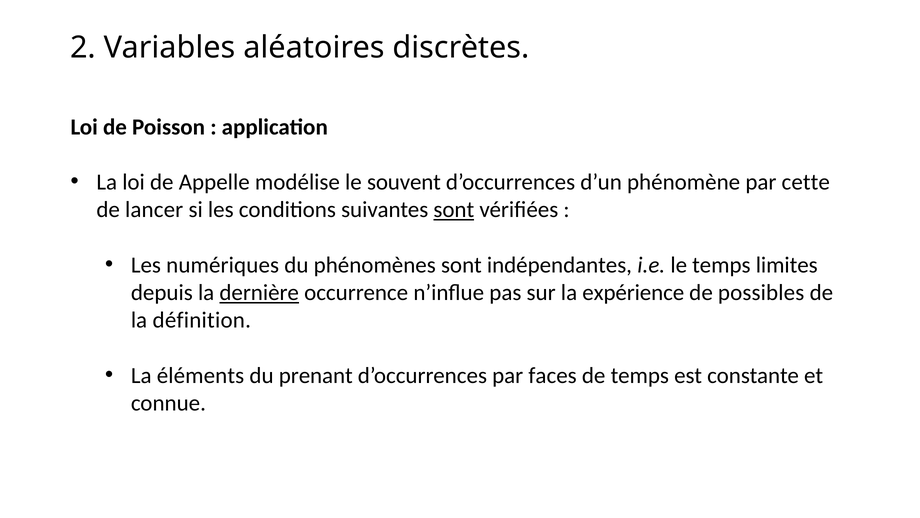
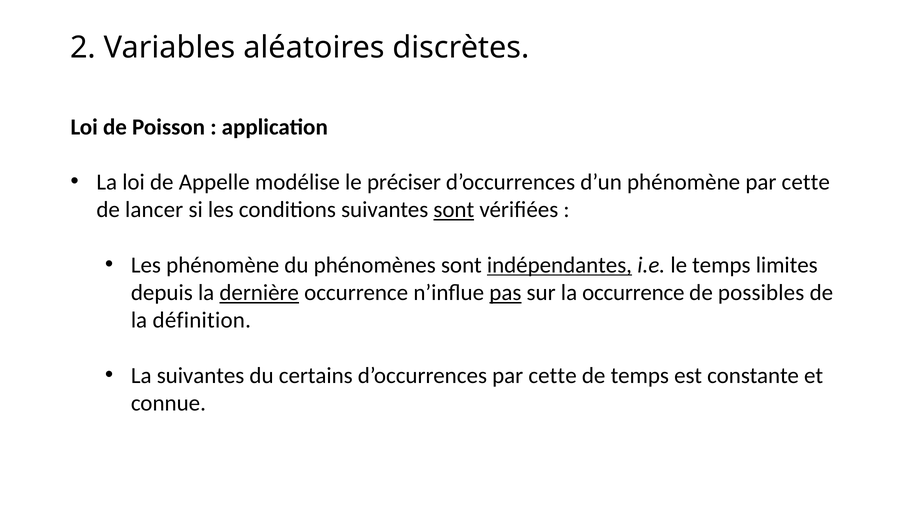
souvent: souvent -> préciser
Les numériques: numériques -> phénomène
indépendantes underline: none -> present
pas underline: none -> present
la expérience: expérience -> occurrence
La éléments: éléments -> suivantes
prenant: prenant -> certains
d’occurrences par faces: faces -> cette
